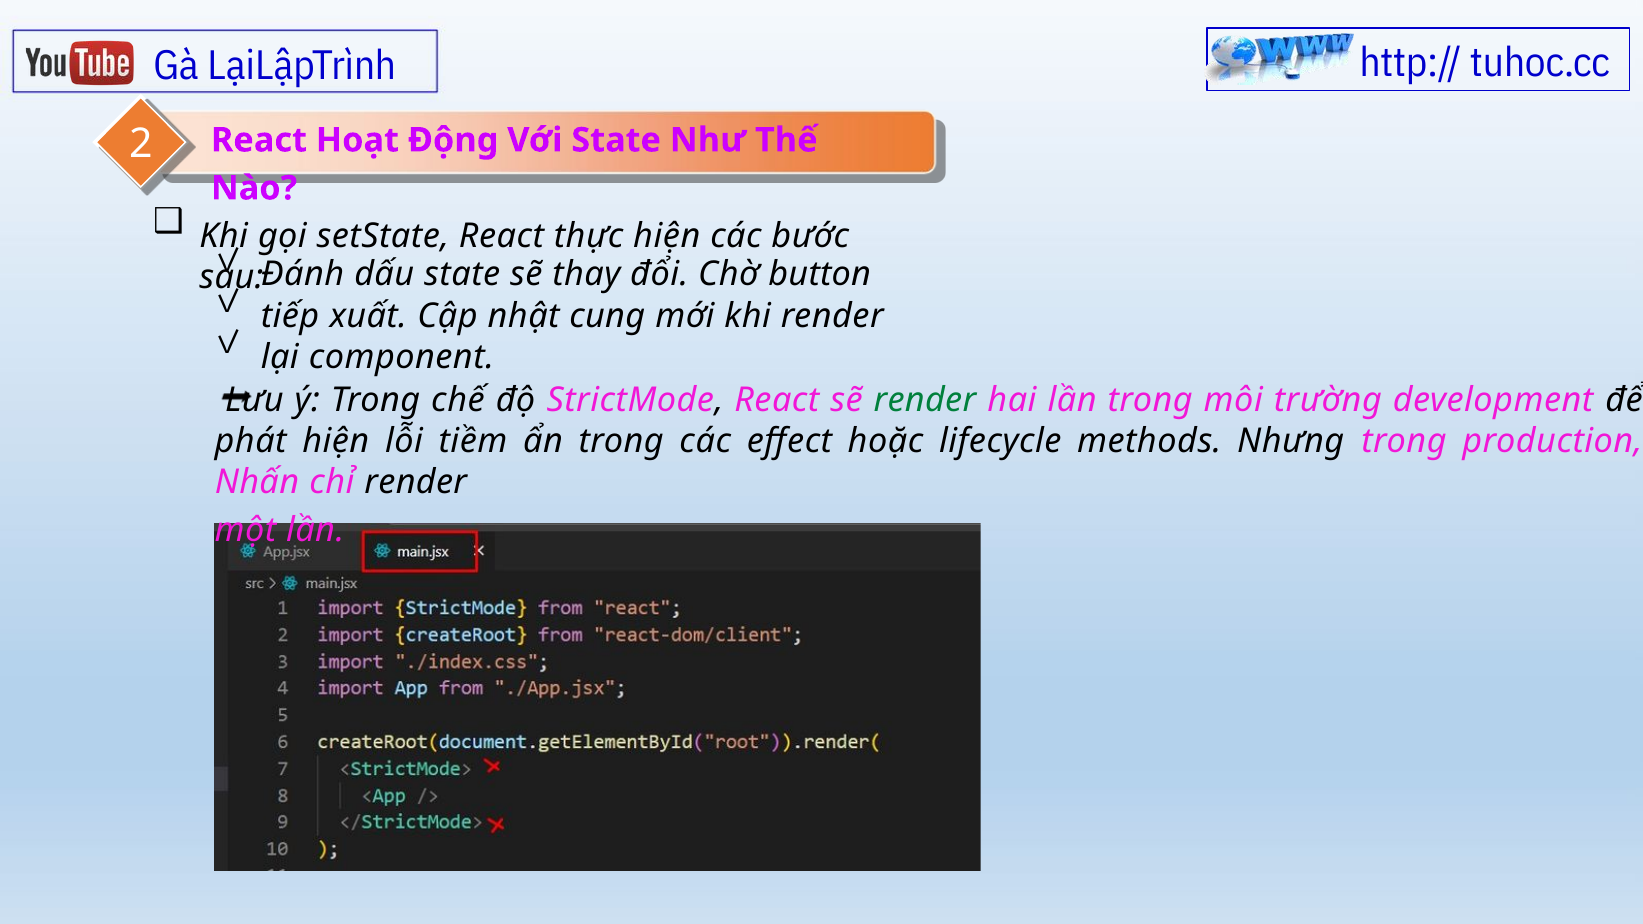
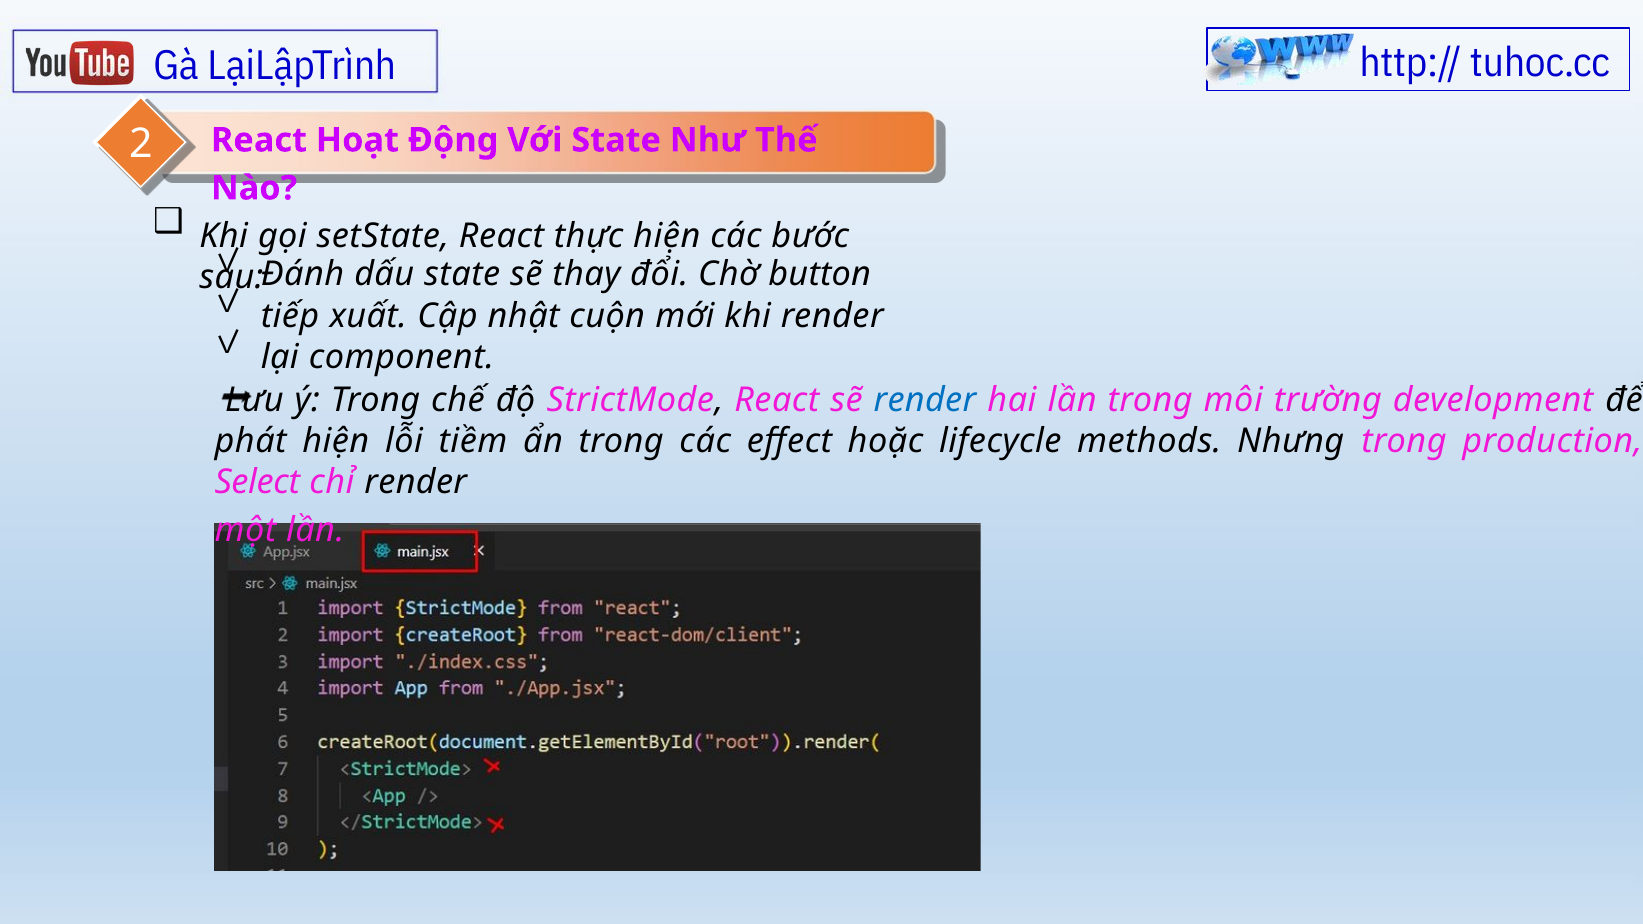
cung: cung -> cuộn
render at (925, 400) colour: green -> blue
Nhấn: Nhấn -> Select
